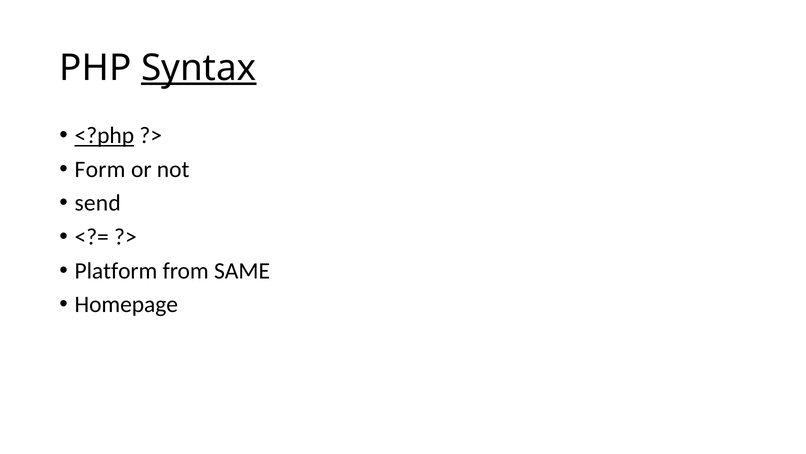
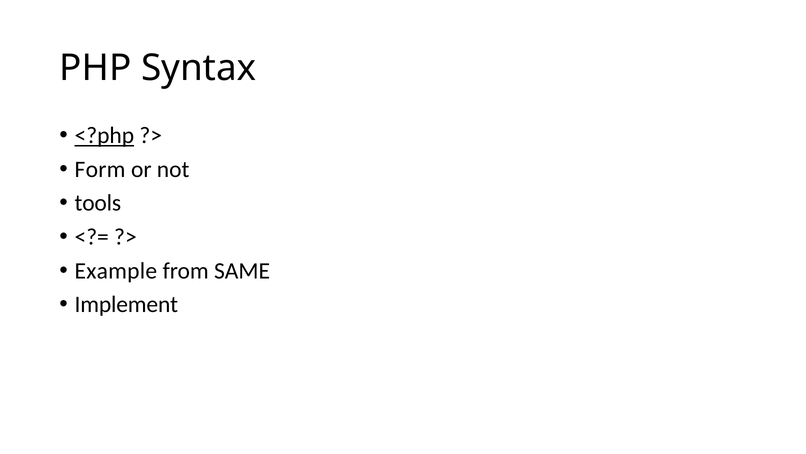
Syntax underline: present -> none
send: send -> tools
Platform: Platform -> Example
Homepage: Homepage -> Implement
